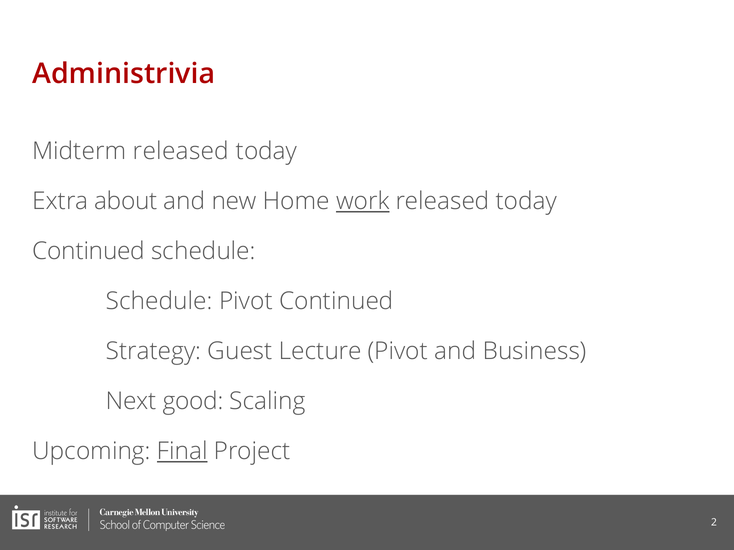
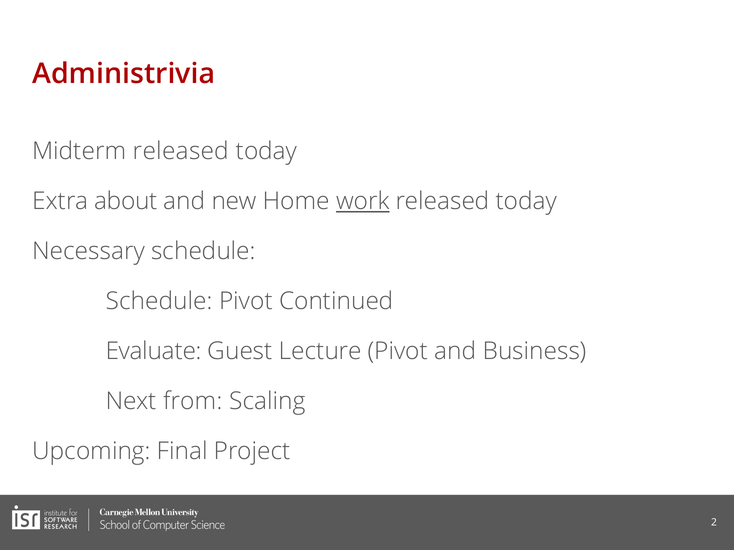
Continued at (89, 252): Continued -> Necessary
Strategy: Strategy -> Evaluate
good: good -> from
Final underline: present -> none
